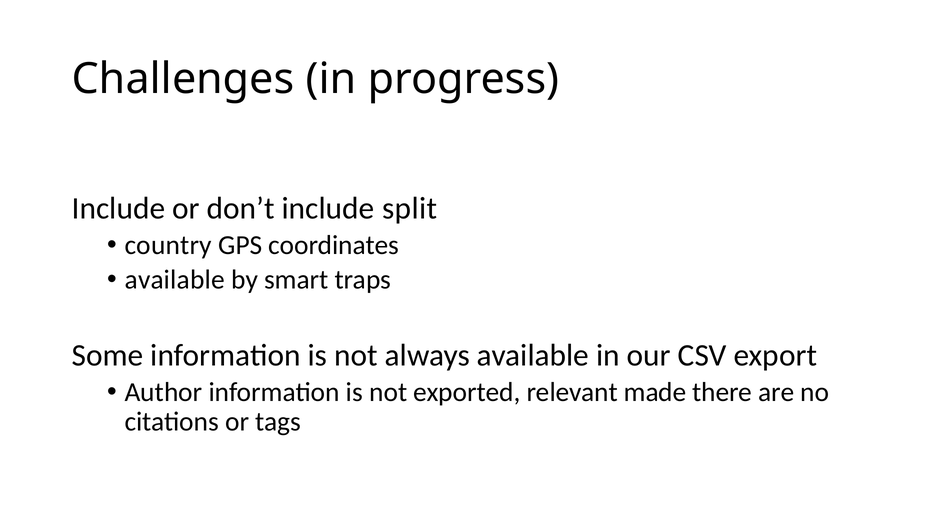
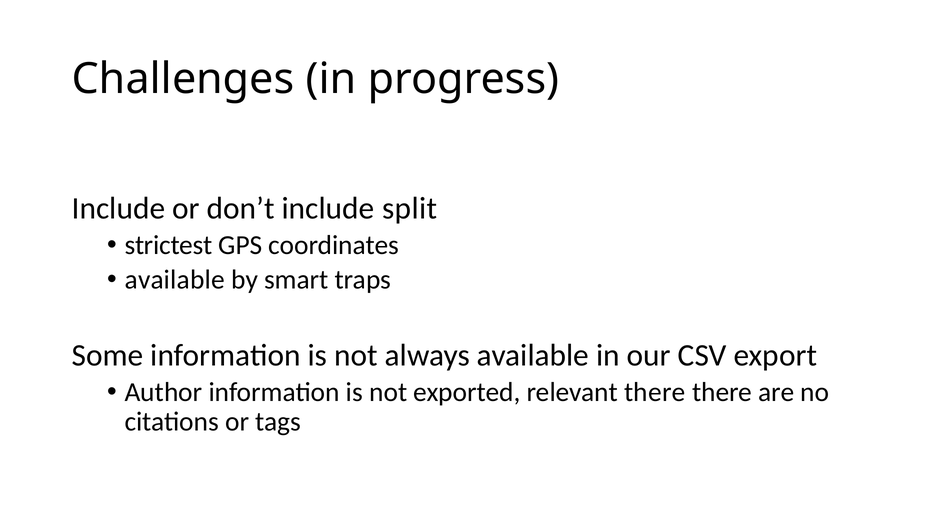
country: country -> strictest
relevant made: made -> there
